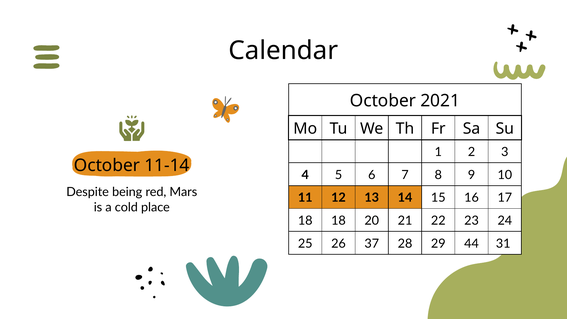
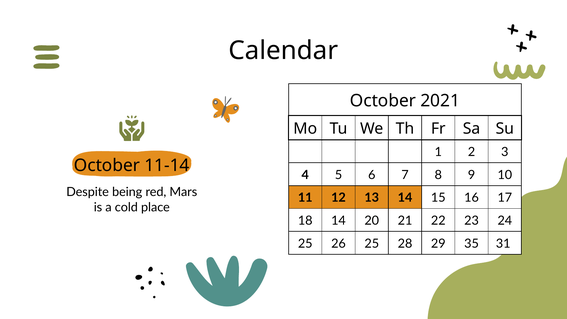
18 18: 18 -> 14
26 37: 37 -> 25
44: 44 -> 35
